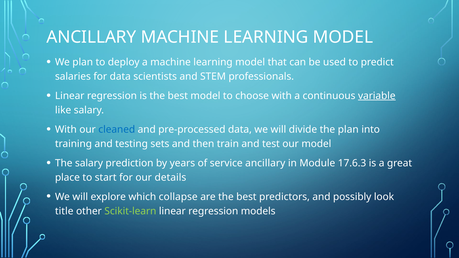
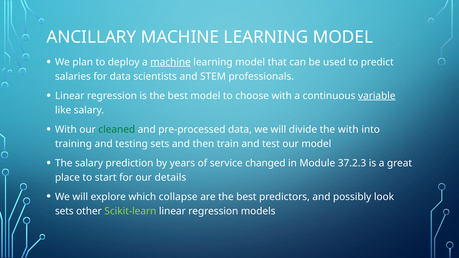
machine at (171, 62) underline: none -> present
cleaned colour: blue -> green
the plan: plan -> with
service ancillary: ancillary -> changed
17.6.3: 17.6.3 -> 37.2.3
title at (64, 211): title -> sets
